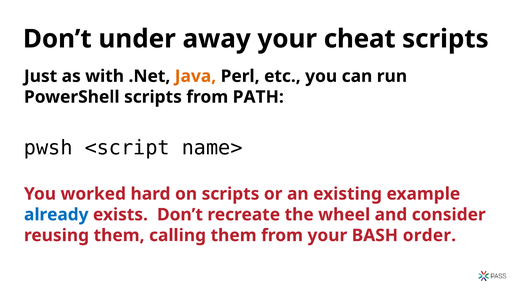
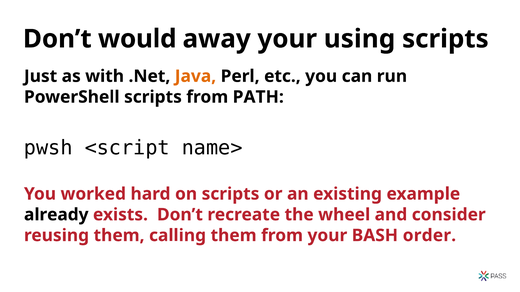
under: under -> would
cheat: cheat -> using
already colour: blue -> black
